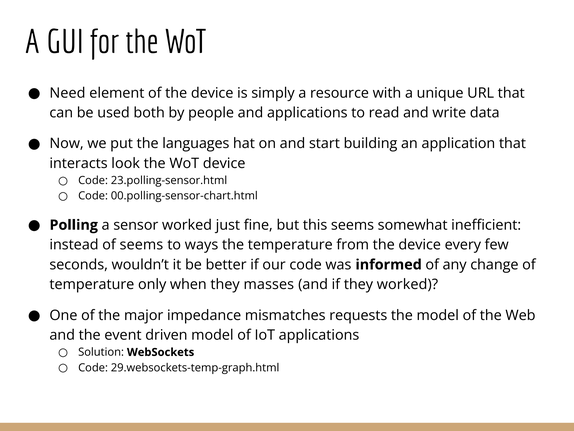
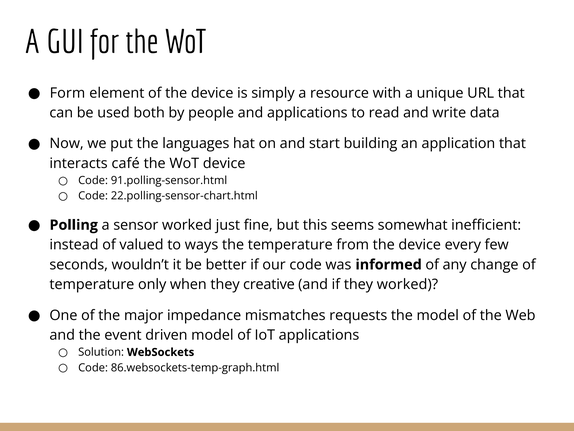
Need: Need -> Form
look: look -> café
23.polling-sensor.html: 23.polling-sensor.html -> 91.polling-sensor.html
00.polling-sensor-chart.html: 00.polling-sensor-chart.html -> 22.polling-sensor-chart.html
of seems: seems -> valued
masses: masses -> creative
29.websockets-temp-graph.html: 29.websockets-temp-graph.html -> 86.websockets-temp-graph.html
